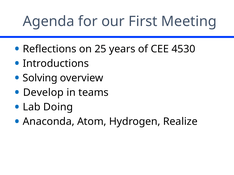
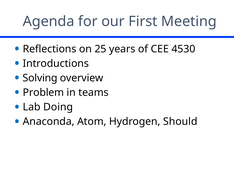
Develop: Develop -> Problem
Realize: Realize -> Should
